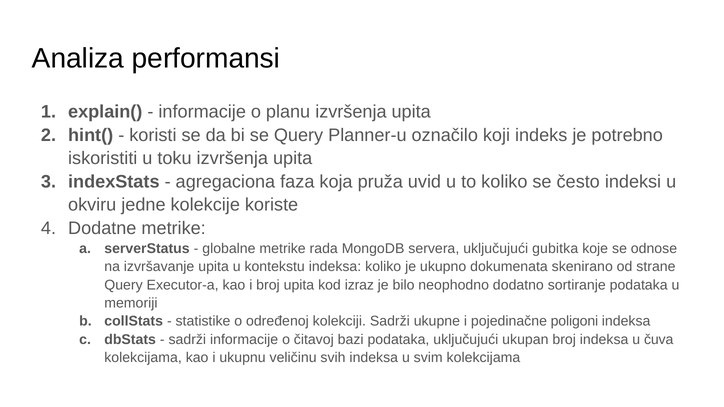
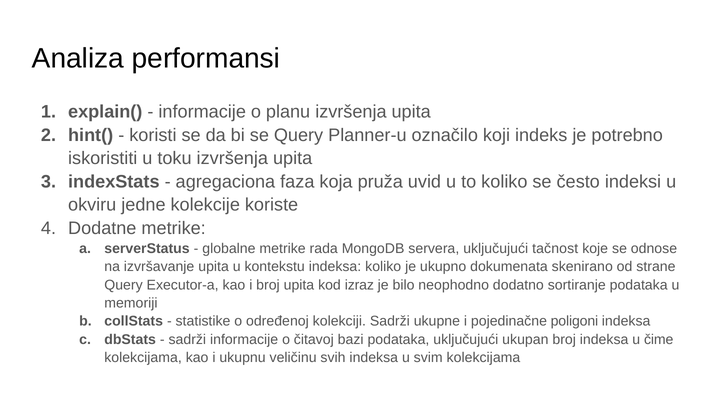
gubitka: gubitka -> tačnost
čuva: čuva -> čime
